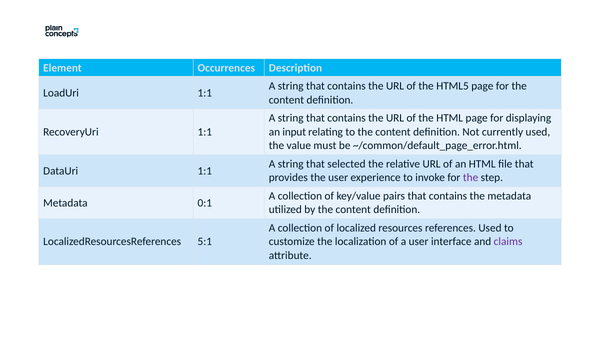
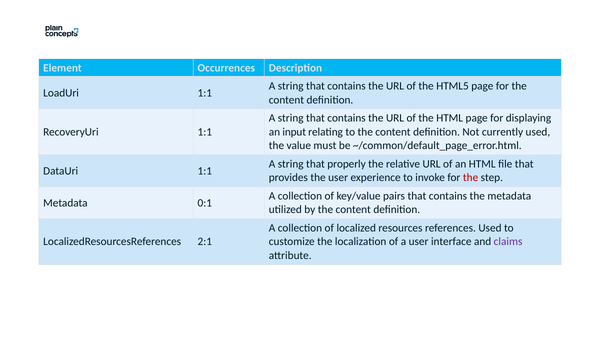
selected: selected -> properly
the at (471, 177) colour: purple -> red
5:1: 5:1 -> 2:1
